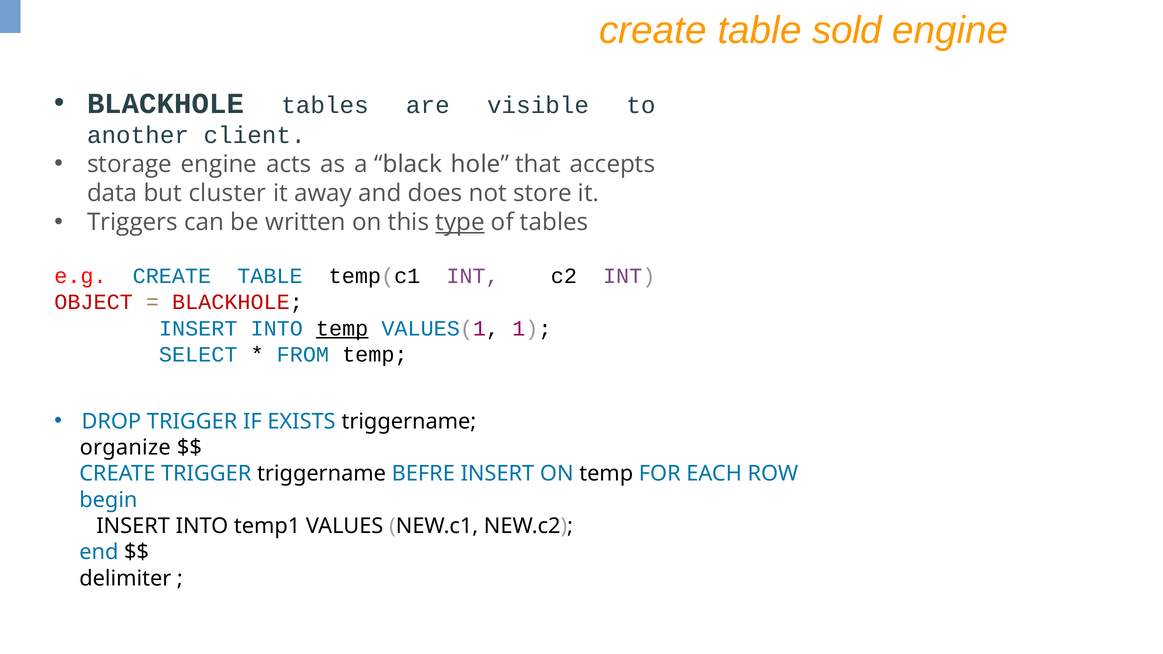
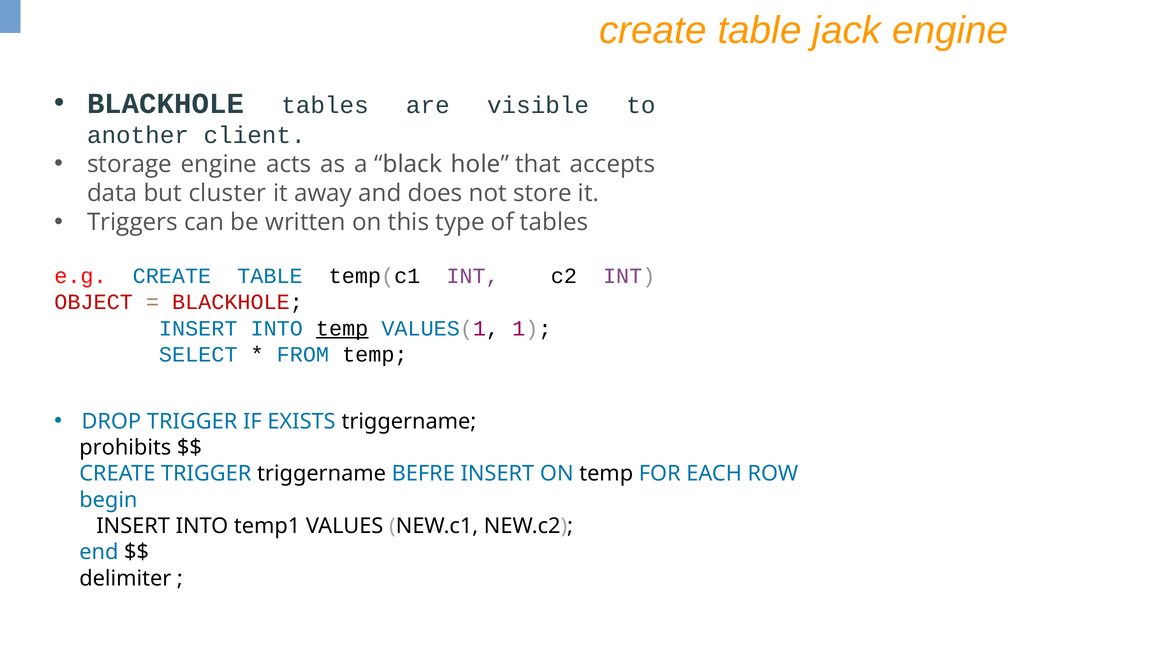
sold: sold -> jack
type underline: present -> none
organize: organize -> prohibits
